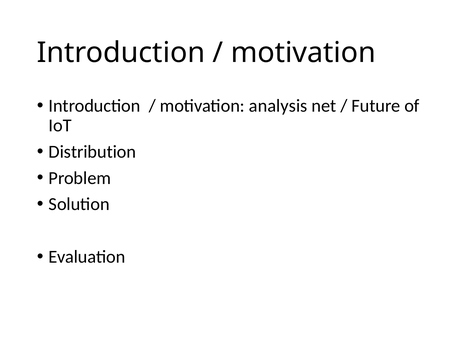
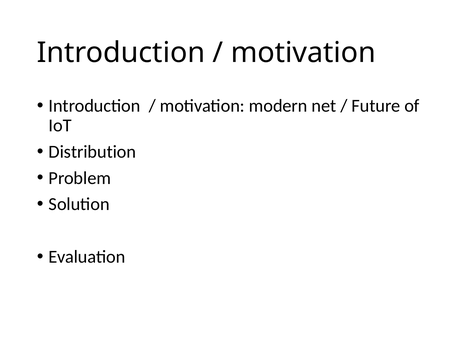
analysis: analysis -> modern
